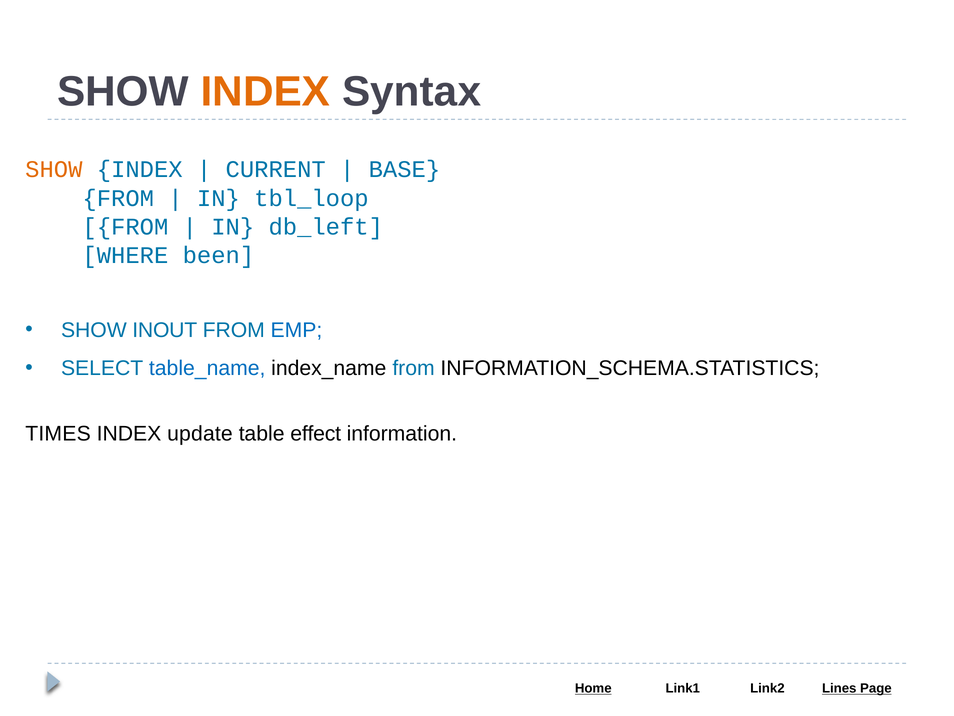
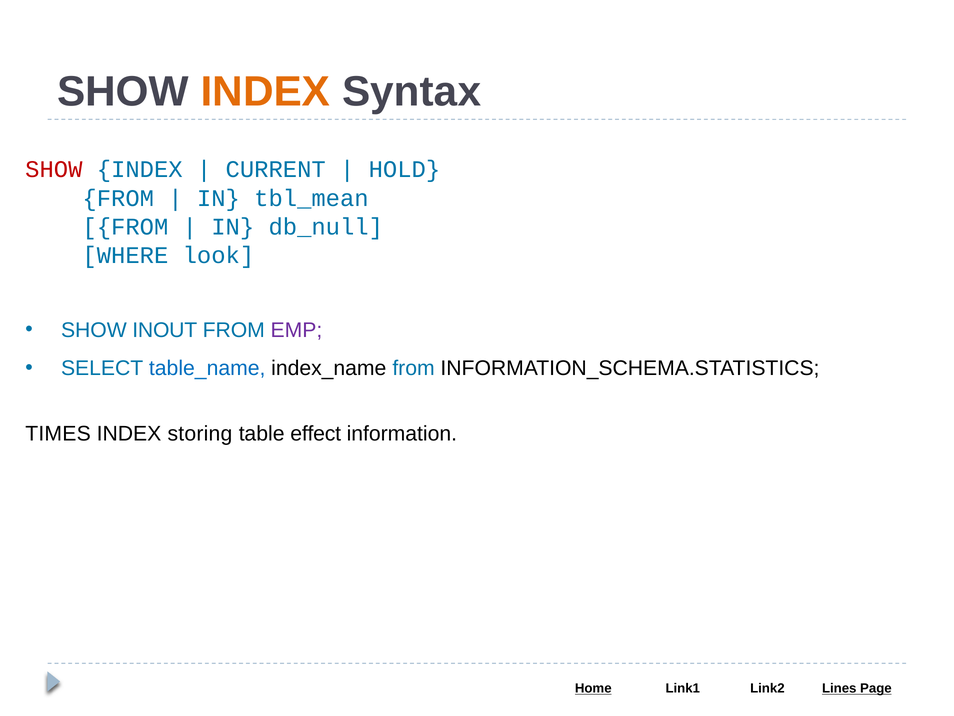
SHOW at (54, 169) colour: orange -> red
BASE: BASE -> HOLD
tbl_loop: tbl_loop -> tbl_mean
db_left: db_left -> db_null
been: been -> look
EMP colour: blue -> purple
update: update -> storing
